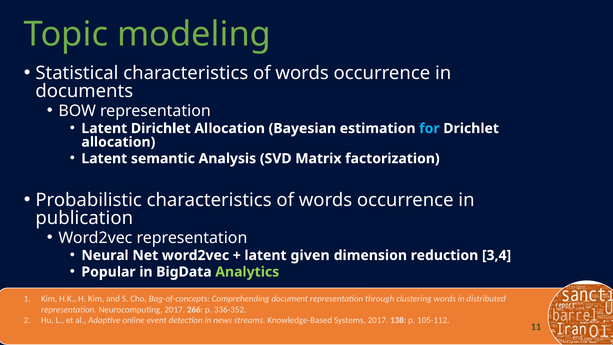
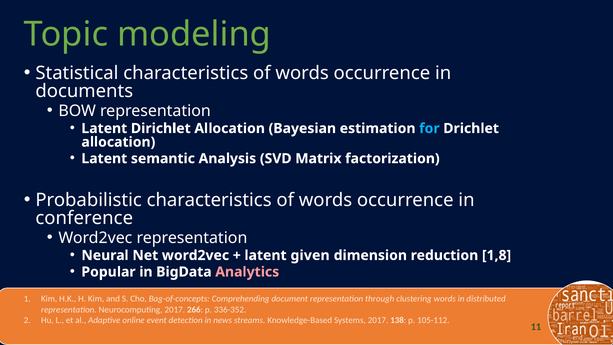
publication: publication -> conference
3,4: 3,4 -> 1,8
Analytics colour: light green -> pink
